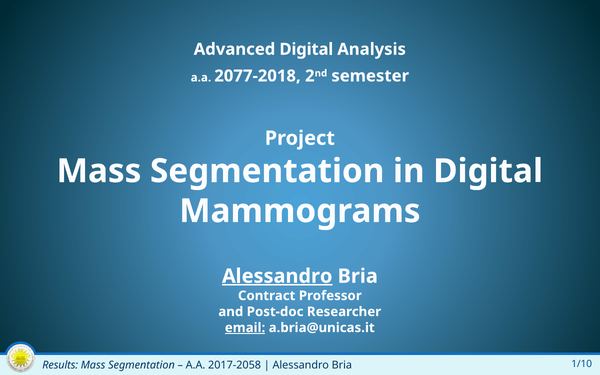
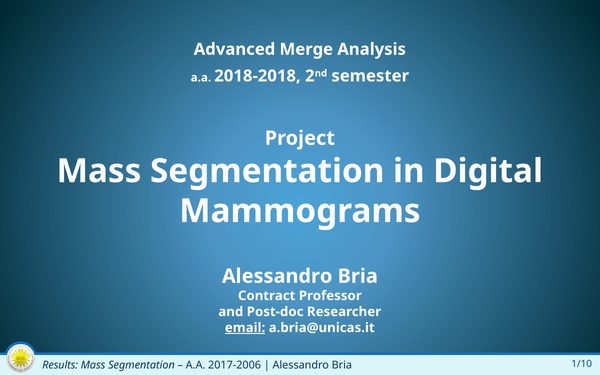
Advanced Digital: Digital -> Merge
2077-2018: 2077-2018 -> 2018-2018
Alessandro at (277, 276) underline: present -> none
2017-2058: 2017-2058 -> 2017-2006
